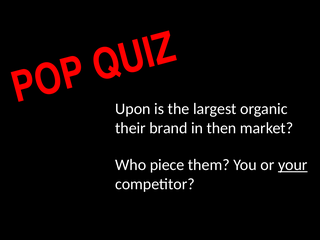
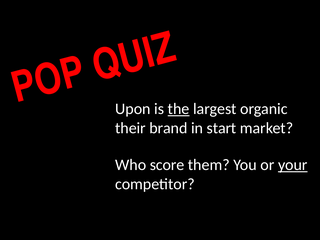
the underline: none -> present
then: then -> start
piece: piece -> score
